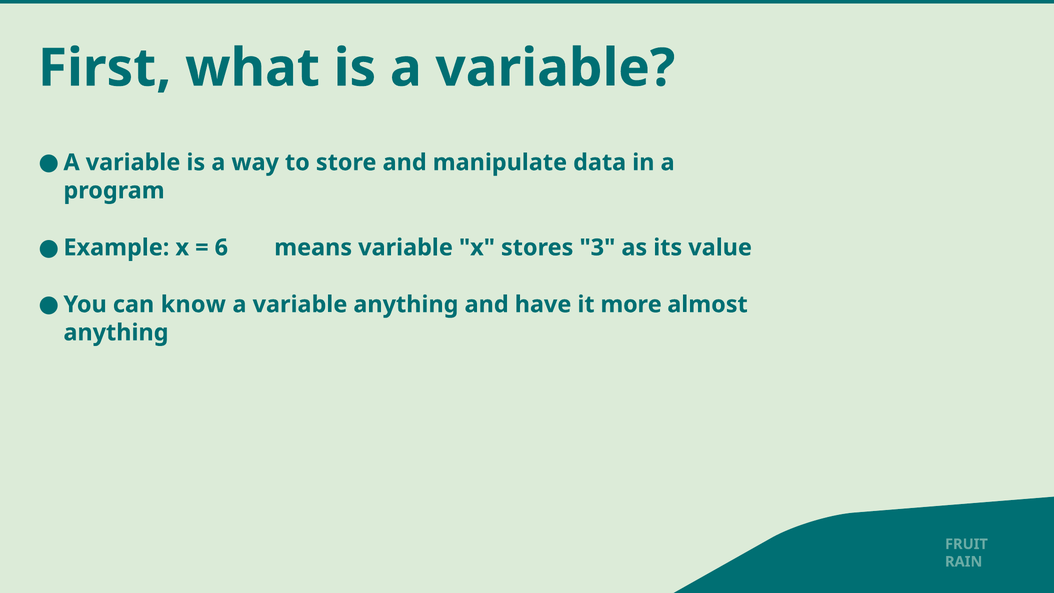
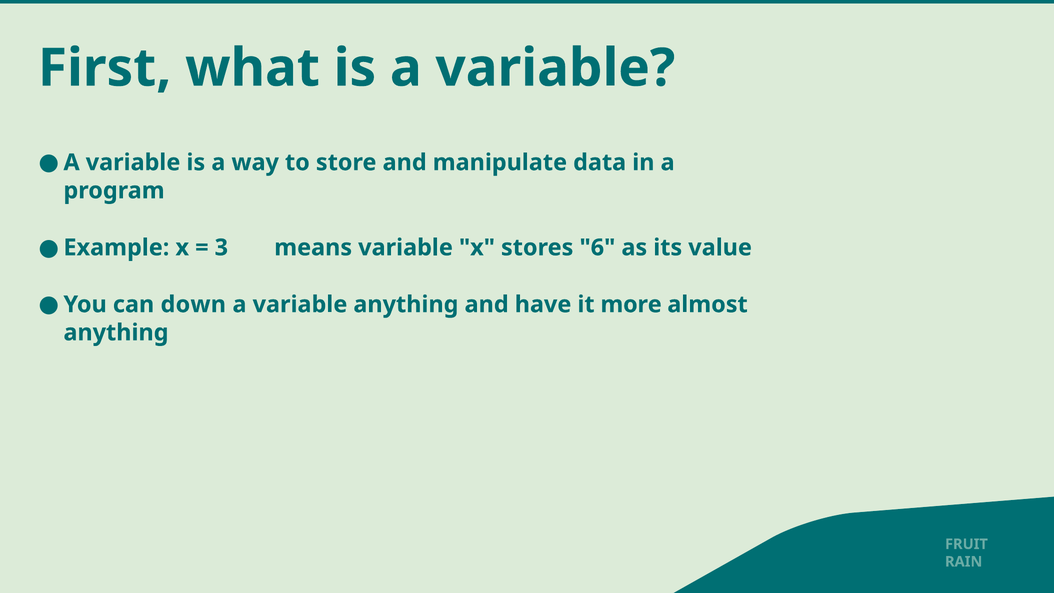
6: 6 -> 3
3: 3 -> 6
know: know -> down
